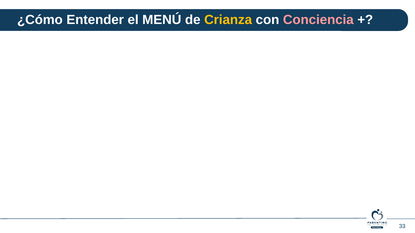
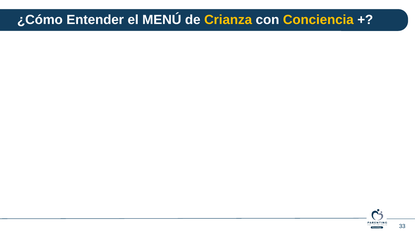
Conciencia colour: pink -> yellow
